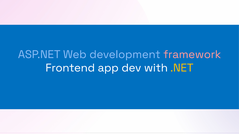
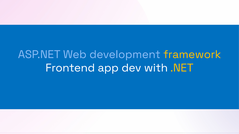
framework colour: pink -> yellow
